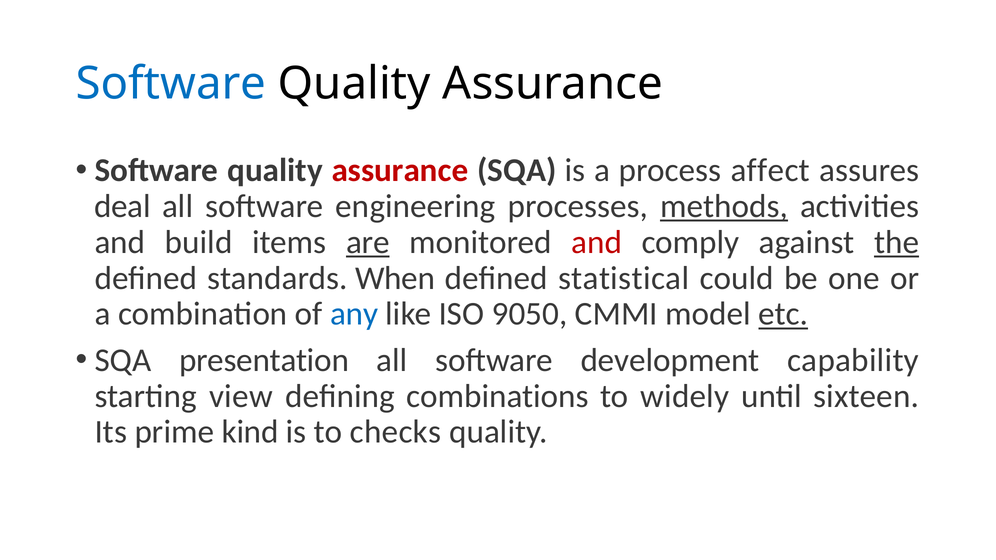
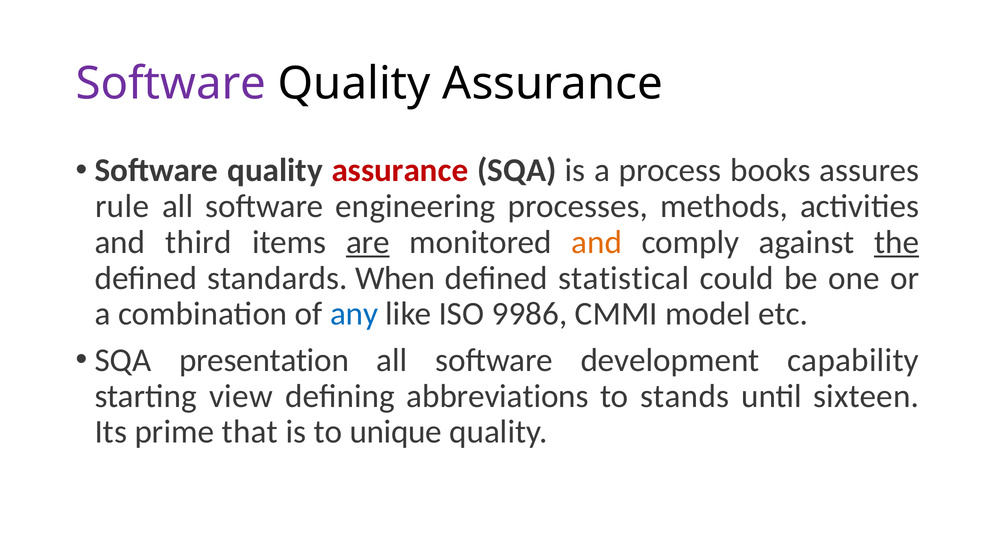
Software at (171, 84) colour: blue -> purple
affect: affect -> books
deal: deal -> rule
methods underline: present -> none
build: build -> third
and at (597, 242) colour: red -> orange
9050: 9050 -> 9986
etc underline: present -> none
combinations: combinations -> abbreviations
widely: widely -> stands
kind: kind -> that
checks: checks -> unique
